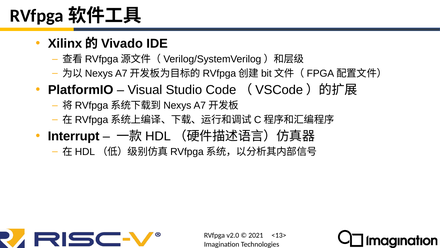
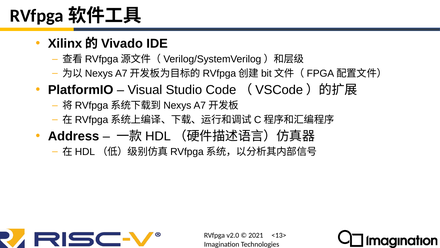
Interrupt: Interrupt -> Address
